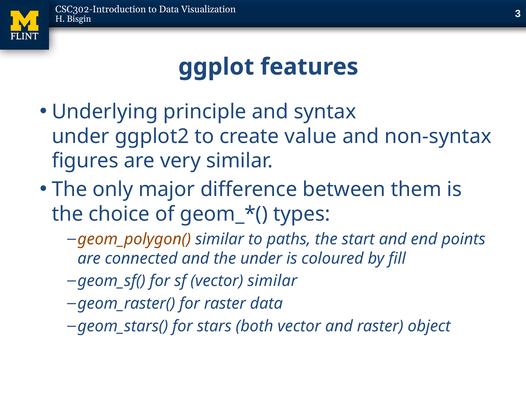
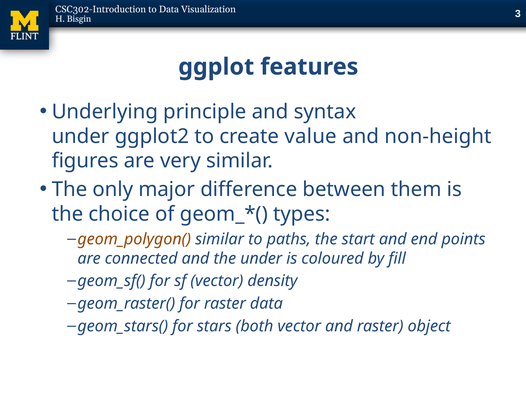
non-syntax: non-syntax -> non-height
vector similar: similar -> density
